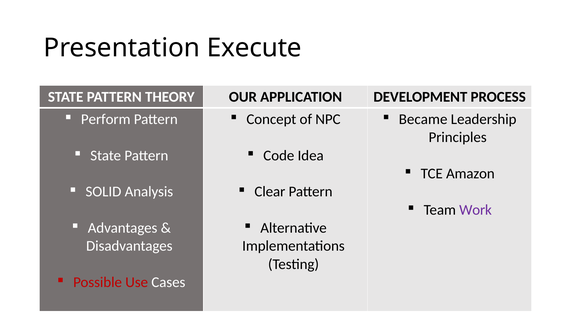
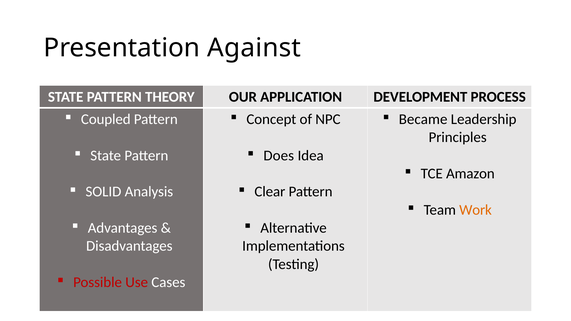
Execute: Execute -> Against
Perform: Perform -> Coupled
Code: Code -> Does
Work colour: purple -> orange
